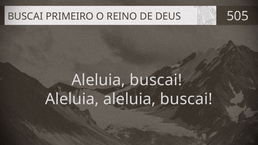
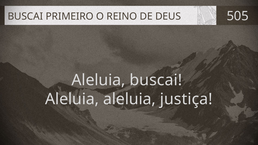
Aleluia aleluia buscai: buscai -> justiça
